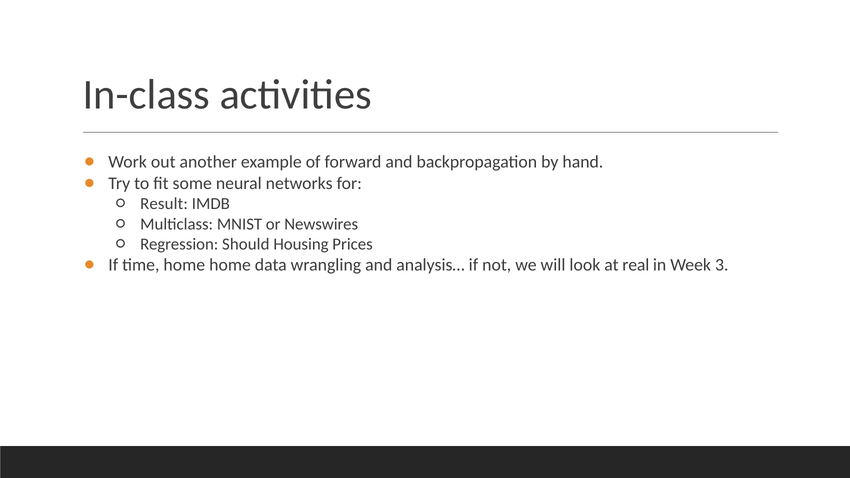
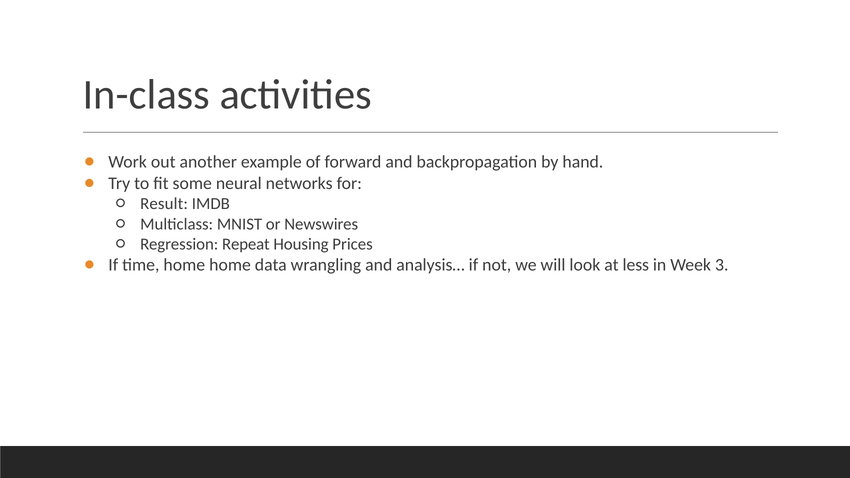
Should: Should -> Repeat
real: real -> less
